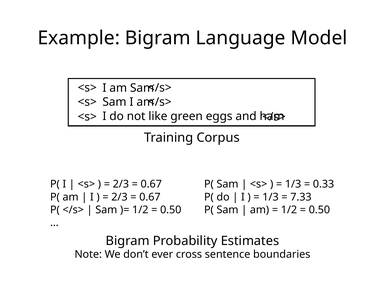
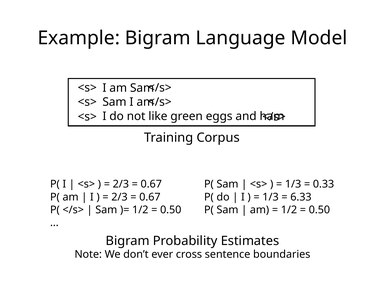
7.33: 7.33 -> 6.33
